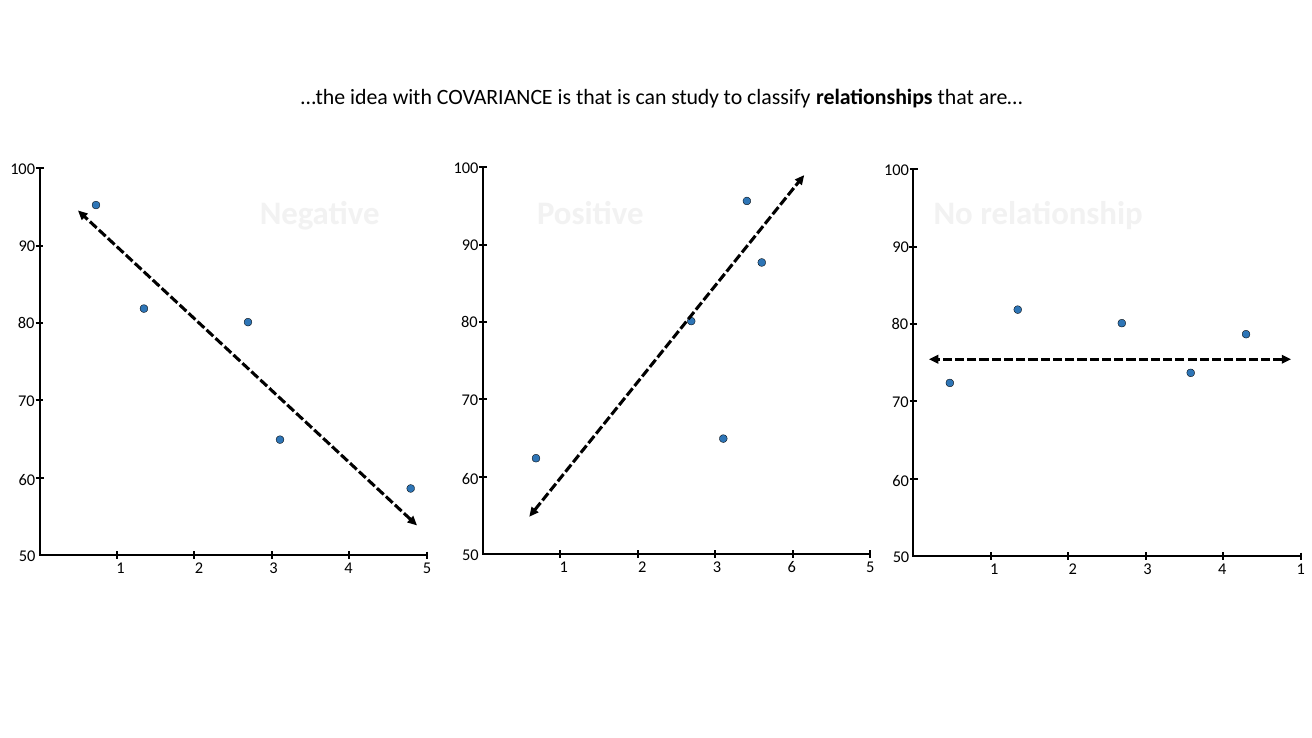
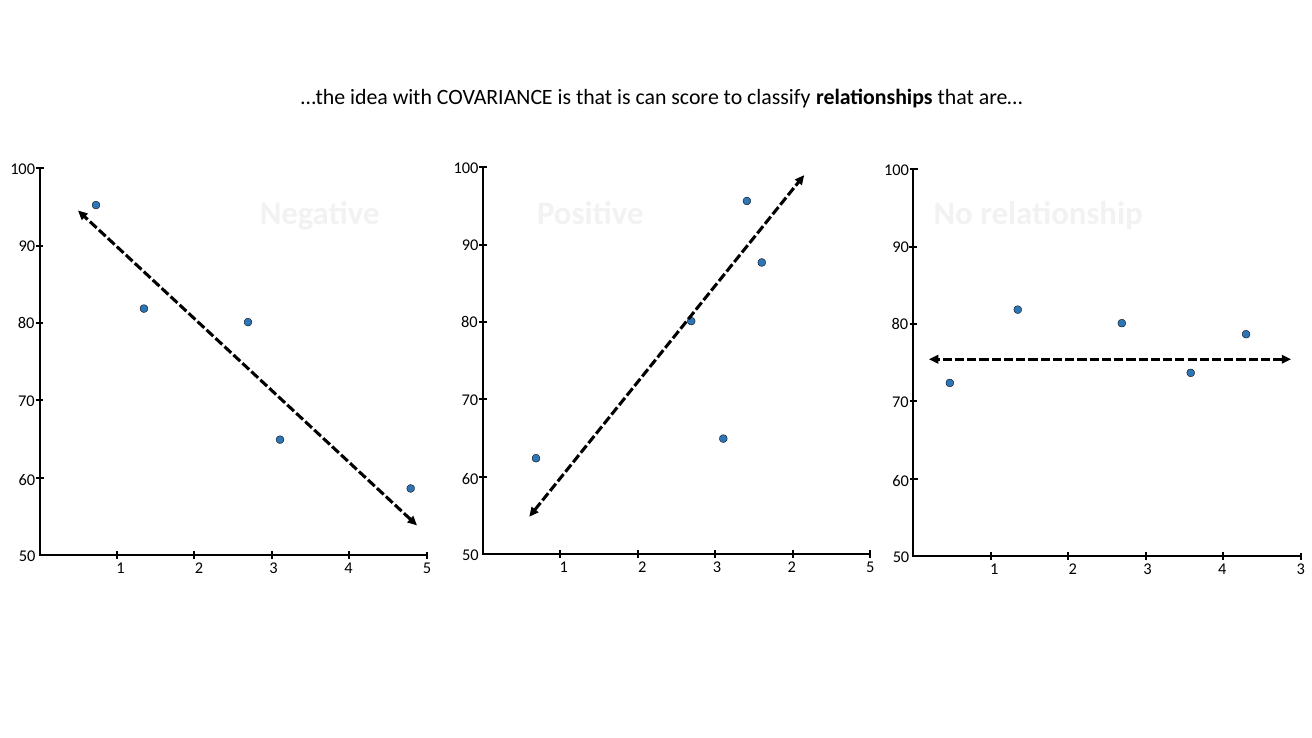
study: study -> score
3 6: 6 -> 2
4 1: 1 -> 3
